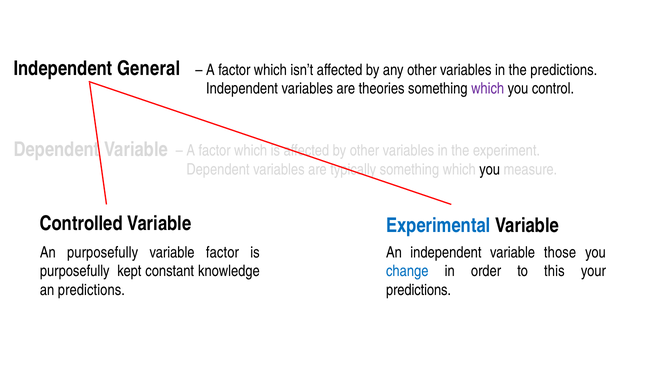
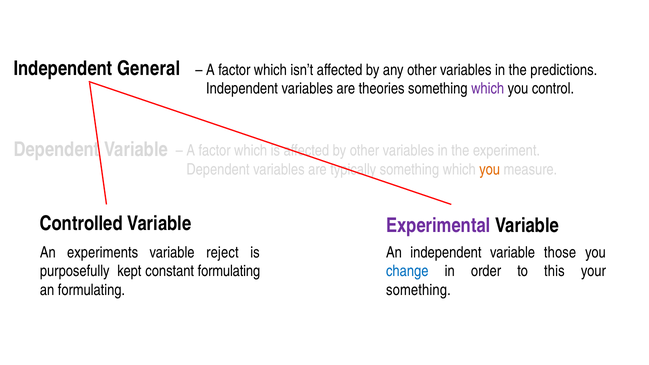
you at (490, 169) colour: black -> orange
Experimental colour: blue -> purple
An purposefully: purposefully -> experiments
variable factor: factor -> reject
constant knowledge: knowledge -> formulating
an predictions: predictions -> formulating
predictions at (419, 290): predictions -> something
